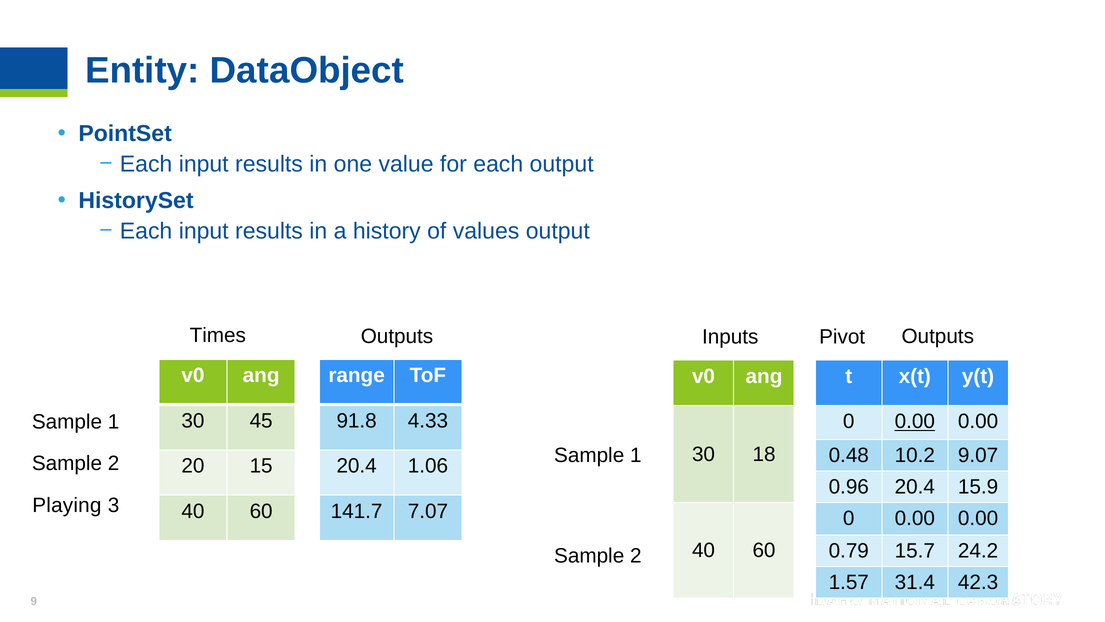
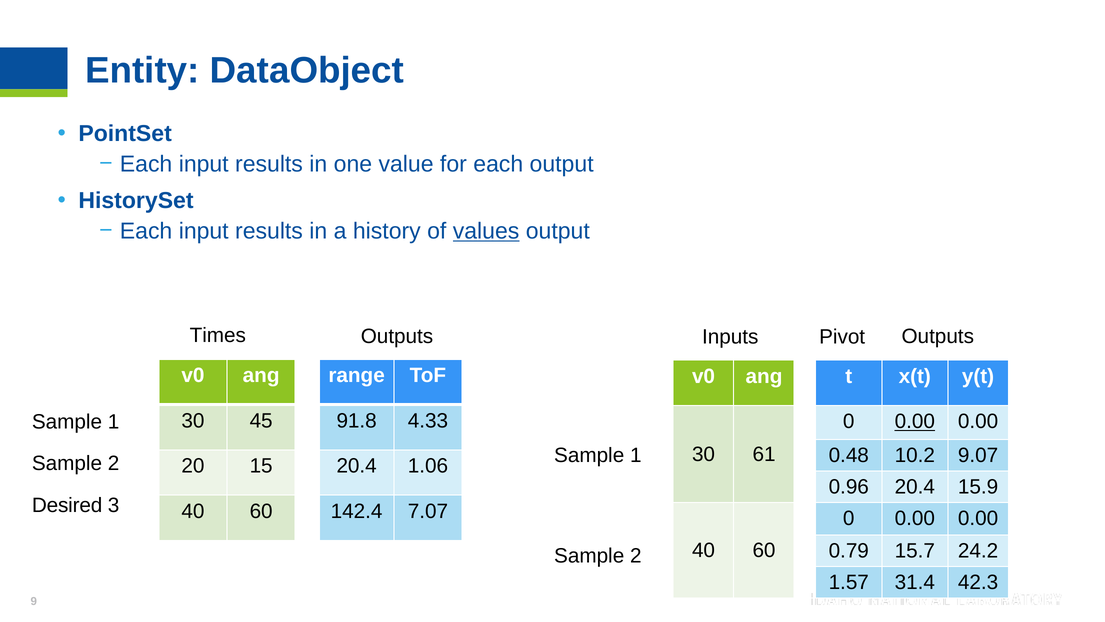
values underline: none -> present
18: 18 -> 61
Playing: Playing -> Desired
141.7: 141.7 -> 142.4
